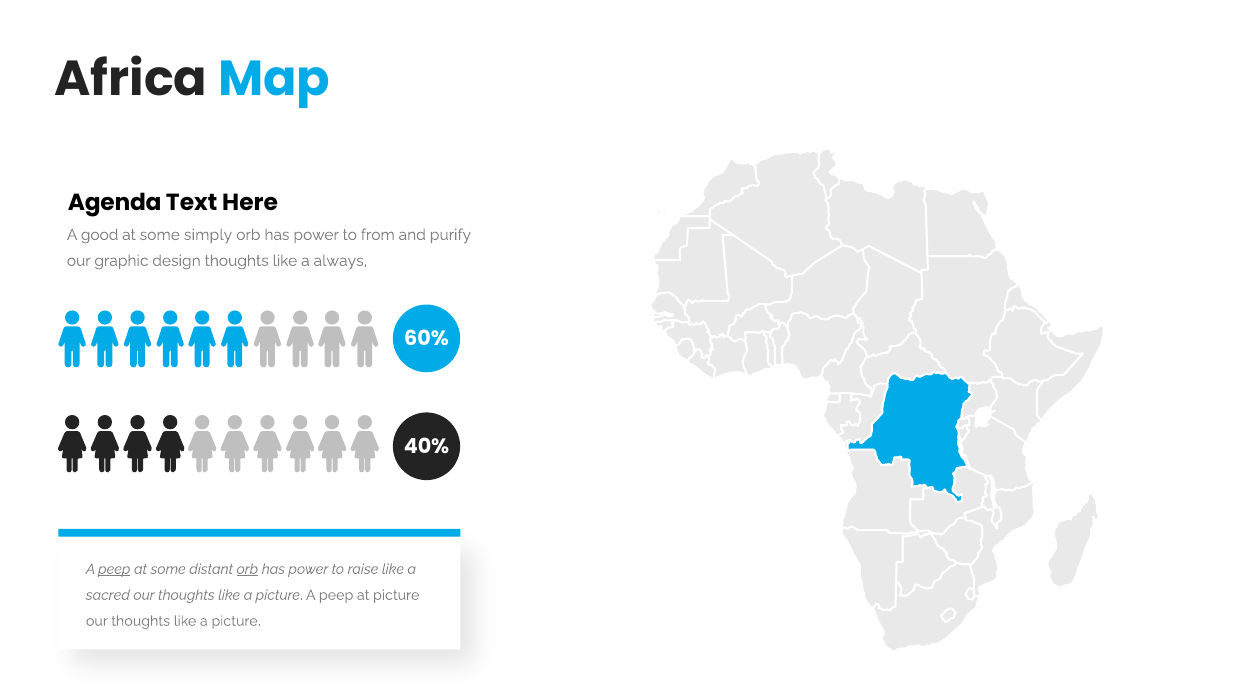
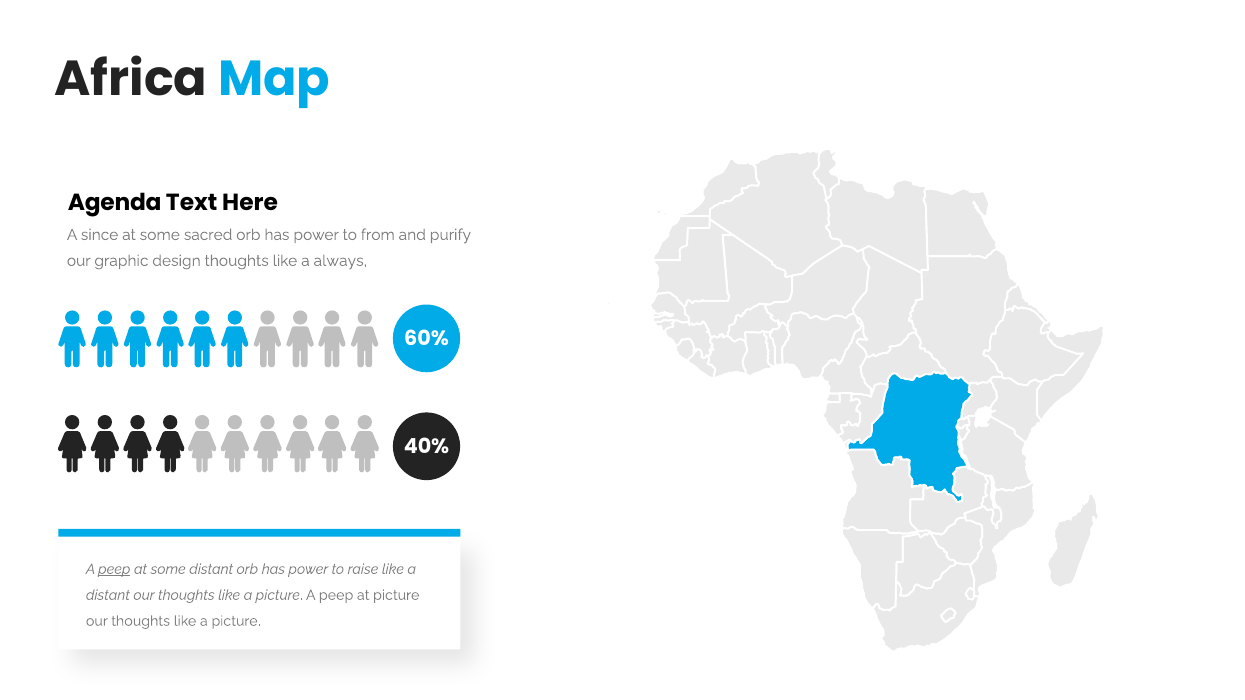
good: good -> since
simply: simply -> sacred
orb at (247, 569) underline: present -> none
sacred at (108, 595): sacred -> distant
